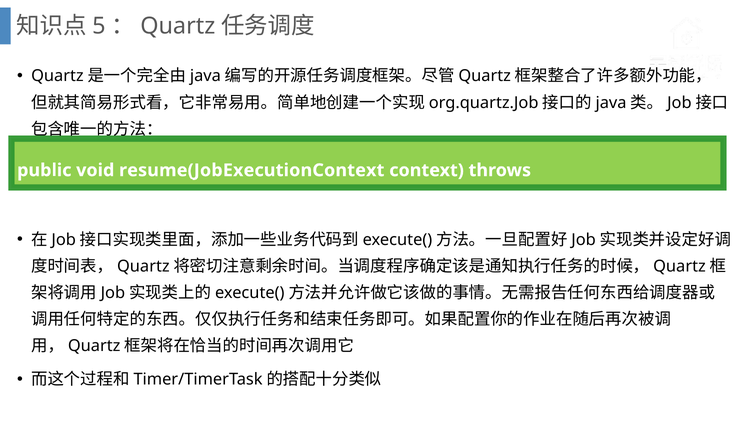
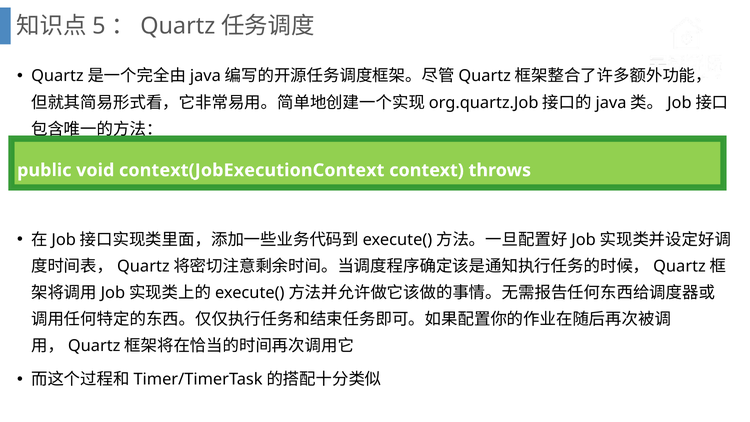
resume(JobExecutionContext: resume(JobExecutionContext -> context(JobExecutionContext
